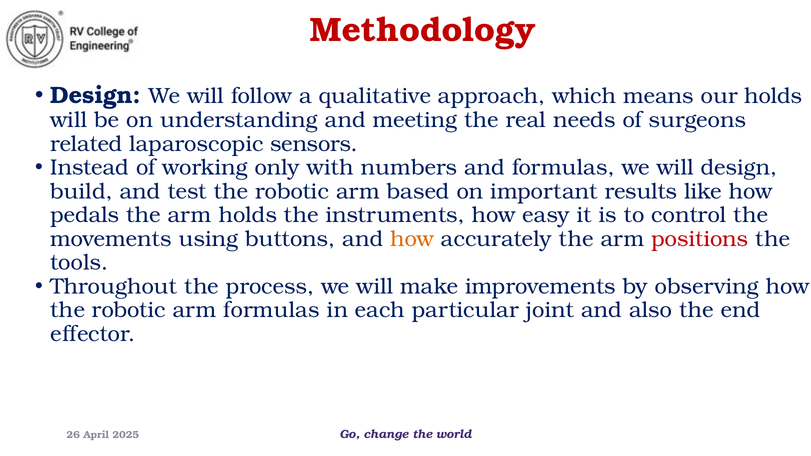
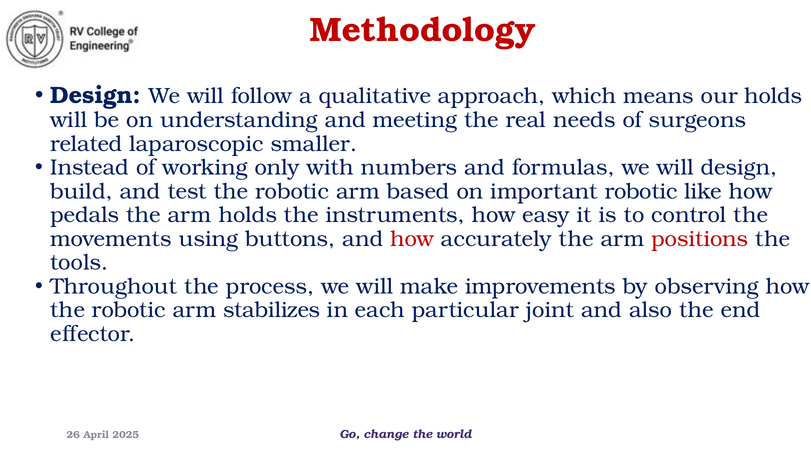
sensors: sensors -> smaller
important results: results -> robotic
how at (412, 239) colour: orange -> red
arm formulas: formulas -> stabilizes
